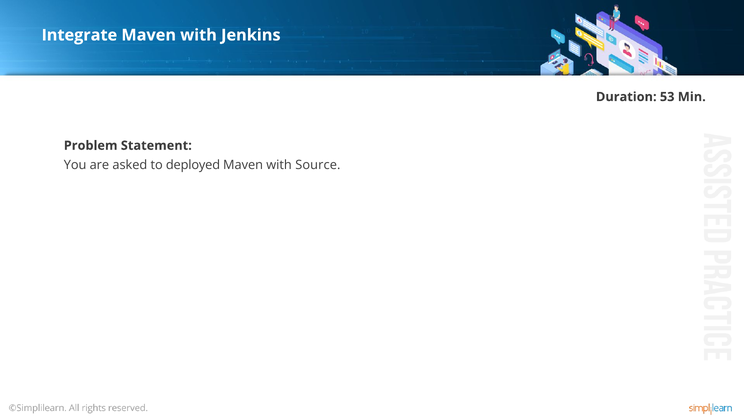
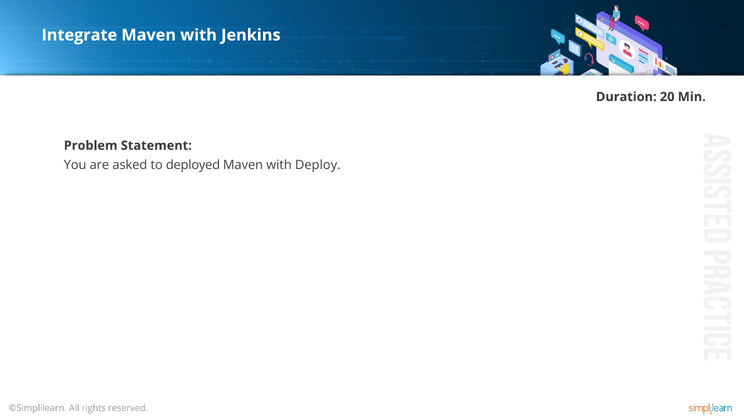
53: 53 -> 20
Source: Source -> Deploy
